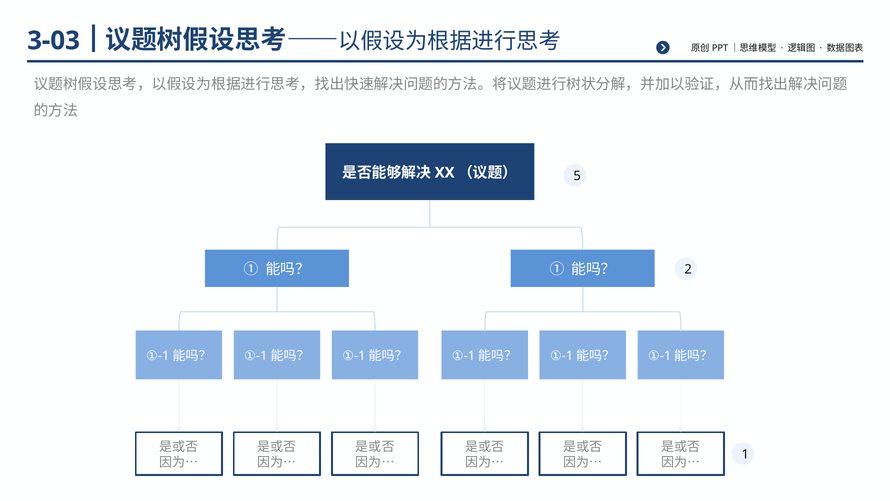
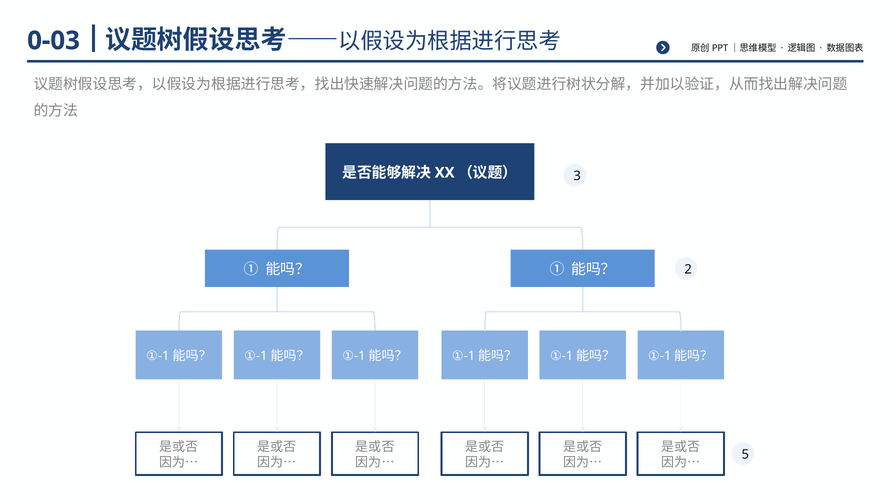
3-03: 3-03 -> 0-03
5: 5 -> 3
1: 1 -> 5
